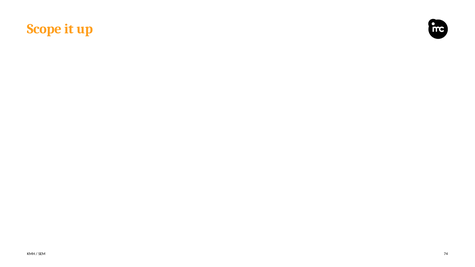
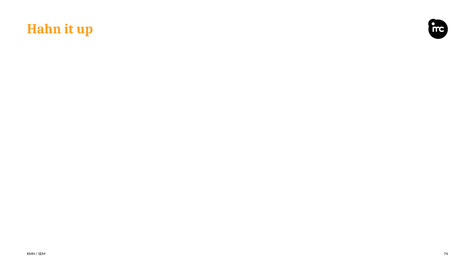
Scope: Scope -> Hahn
